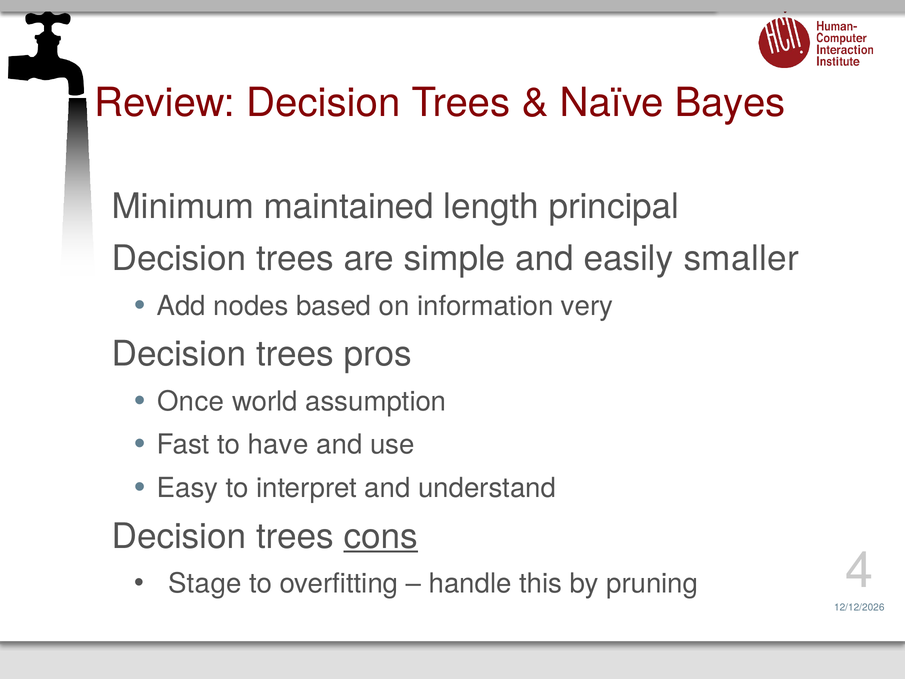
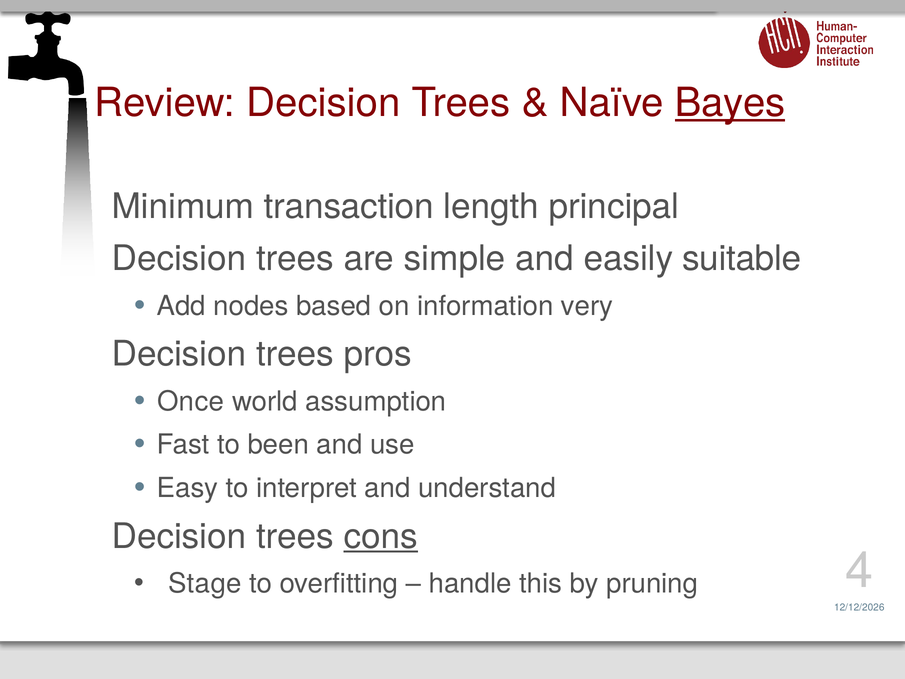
Bayes underline: none -> present
maintained: maintained -> transaction
smaller: smaller -> suitable
have: have -> been
